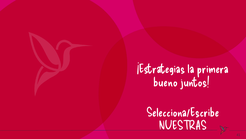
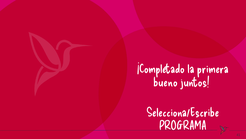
¡Estrategias: ¡Estrategias -> ¡Completado
NUESTRAS: NUESTRAS -> PROGRAMA
